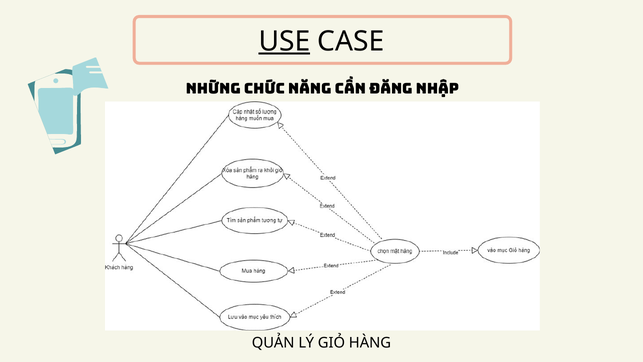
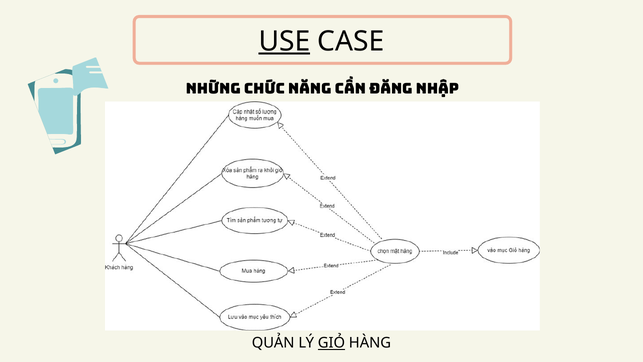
GIỎ underline: none -> present
